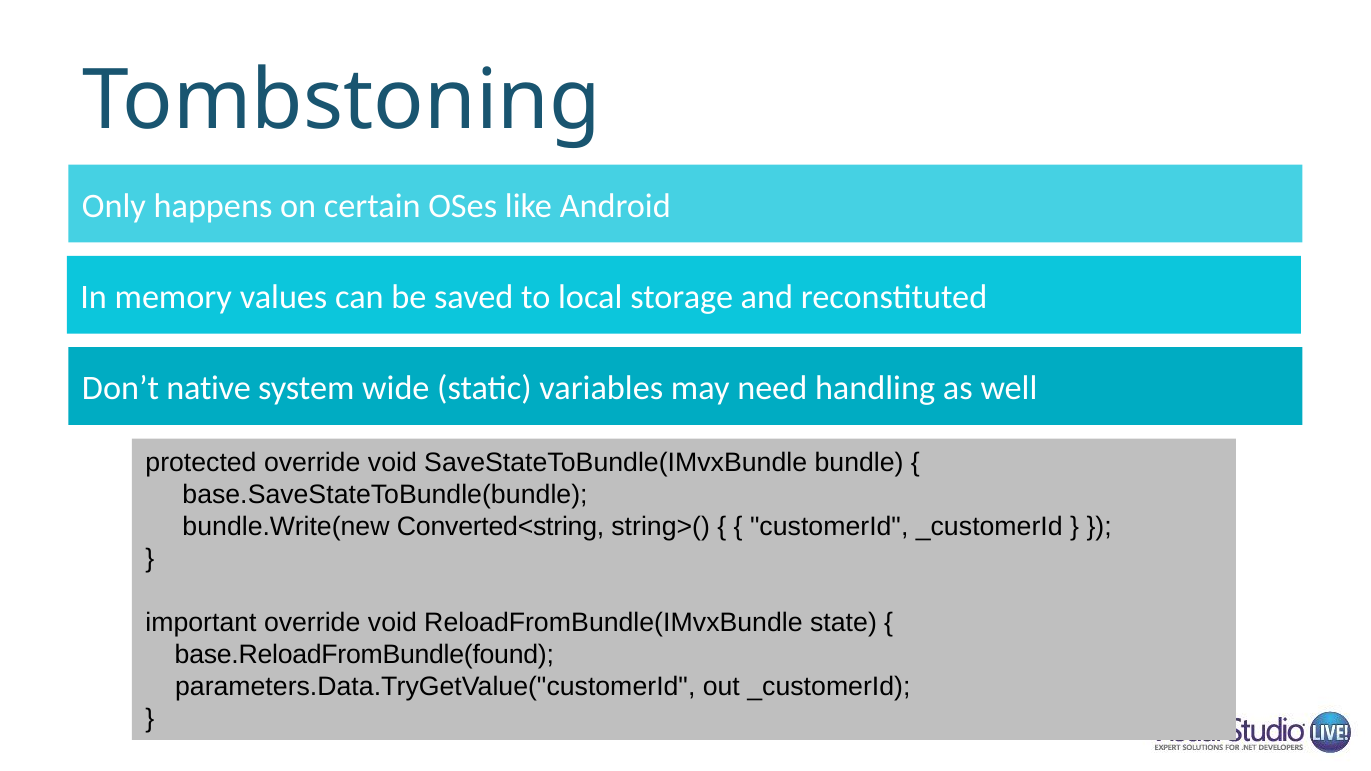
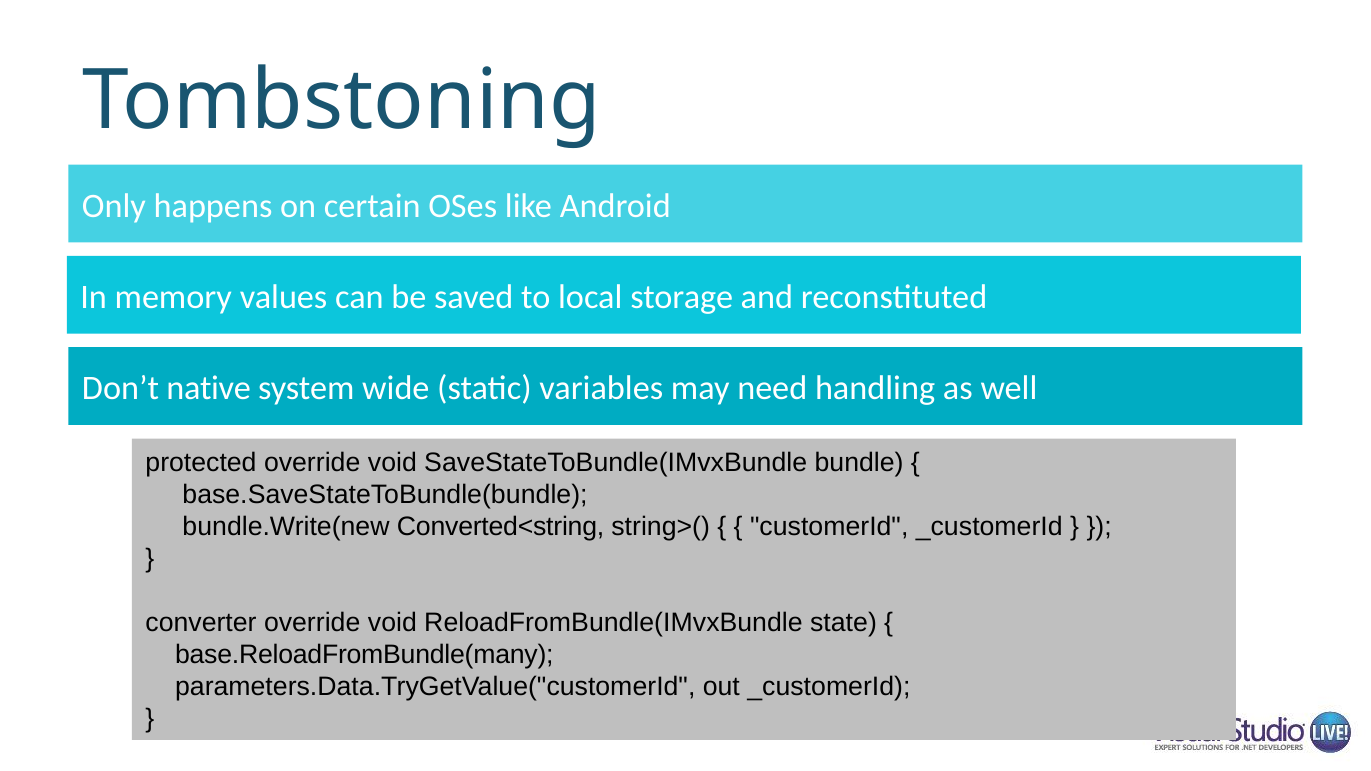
important: important -> converter
base.ReloadFromBundle(found: base.ReloadFromBundle(found -> base.ReloadFromBundle(many
